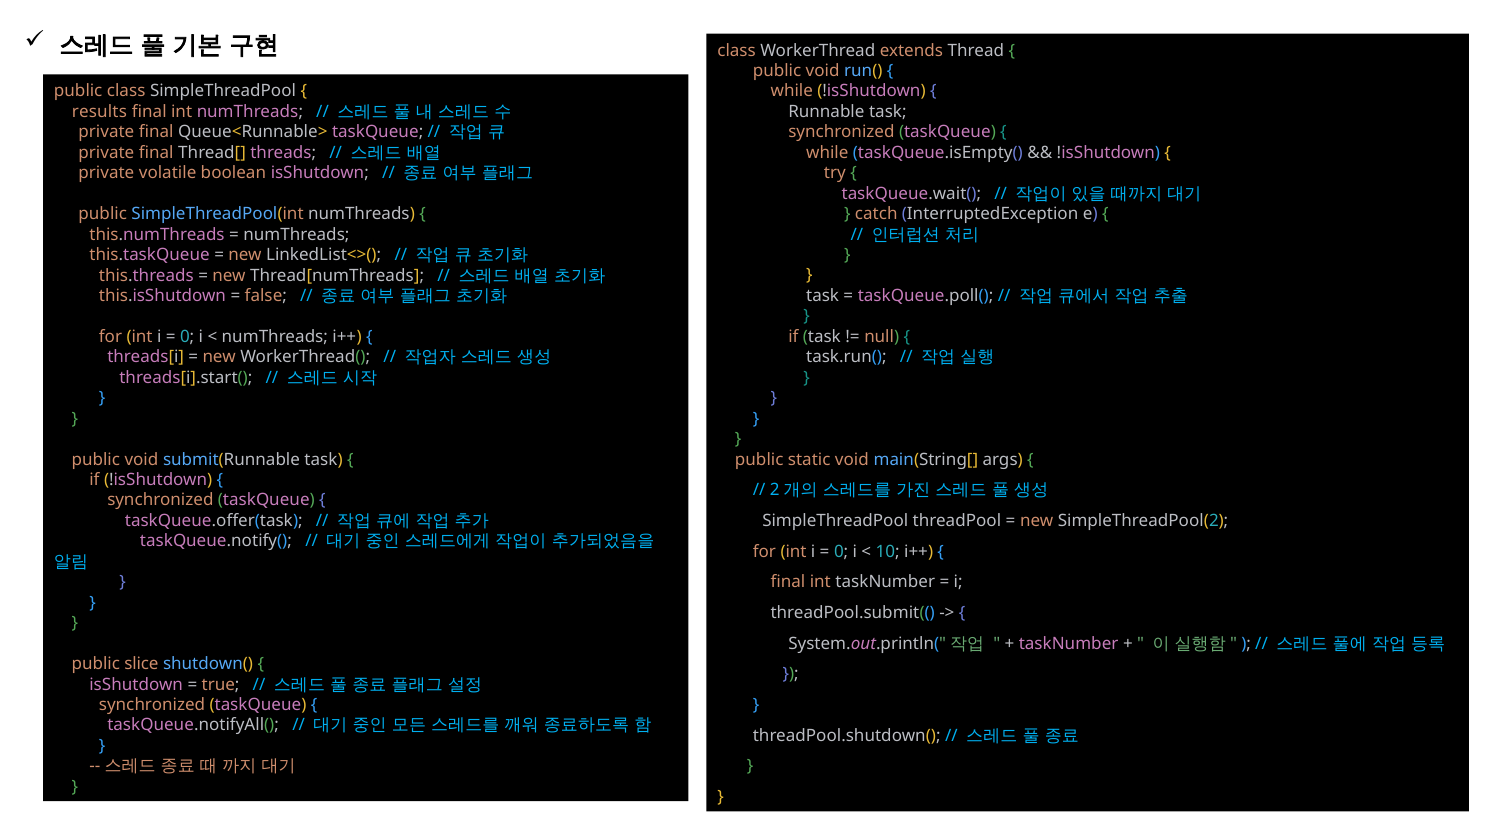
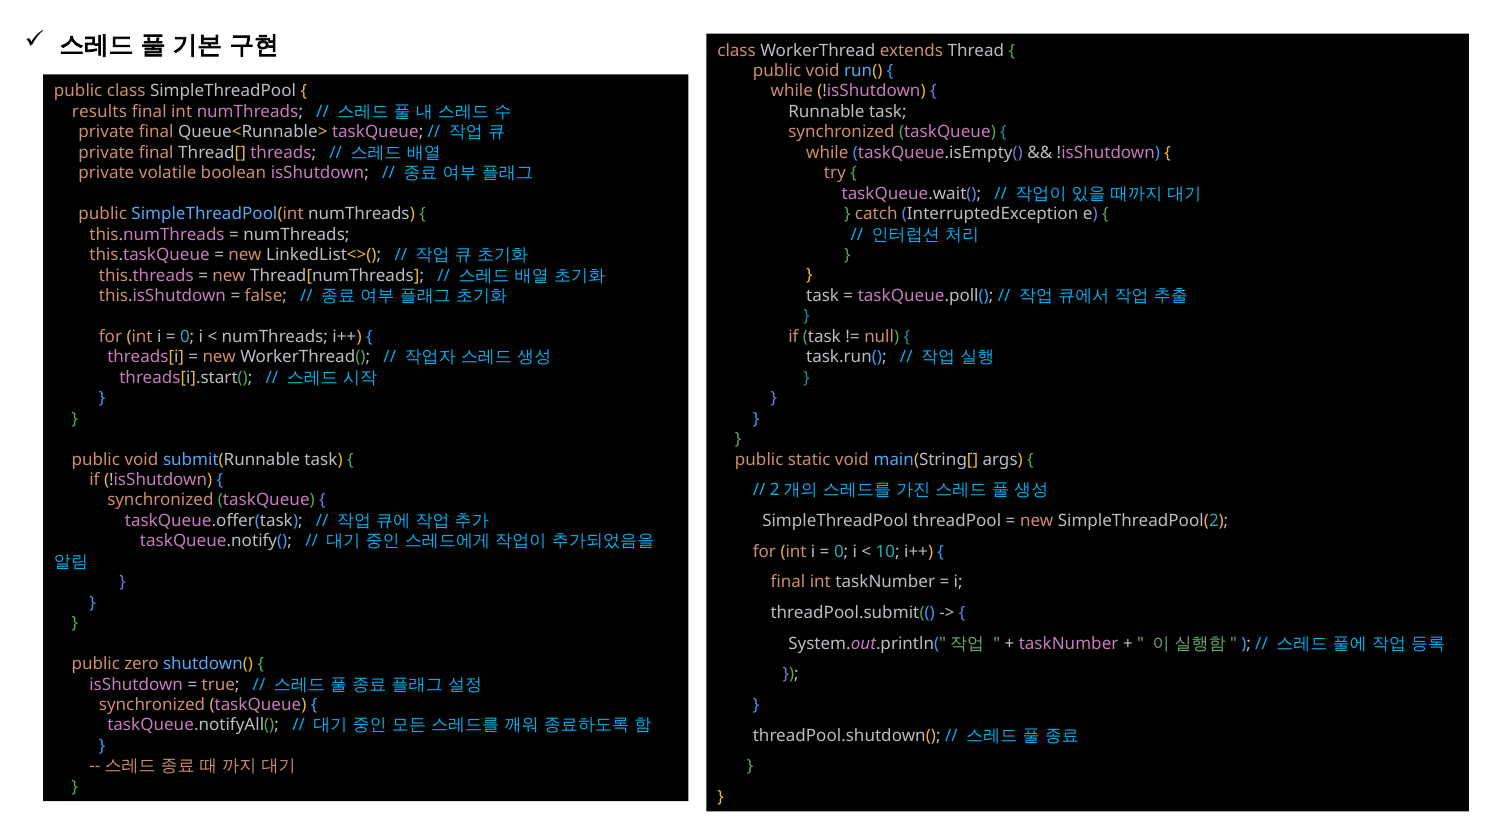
slice: slice -> zero
